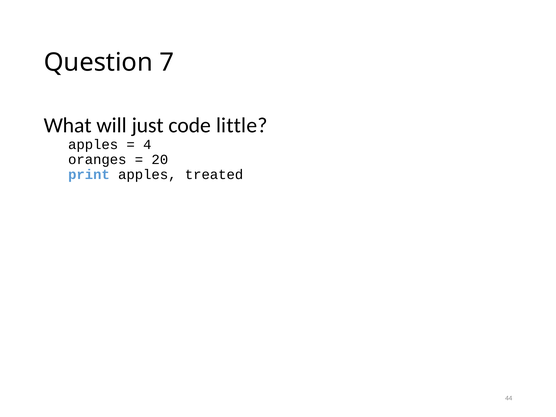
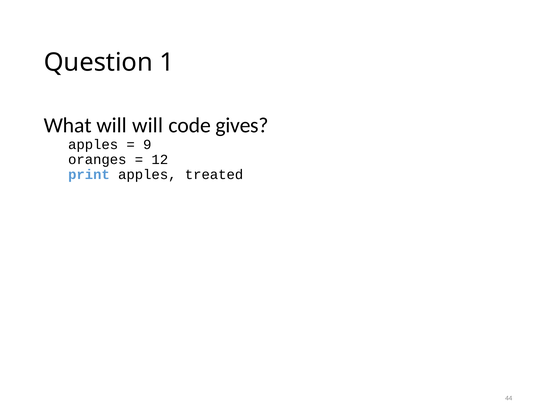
7: 7 -> 1
will just: just -> will
little: little -> gives
4: 4 -> 9
20: 20 -> 12
